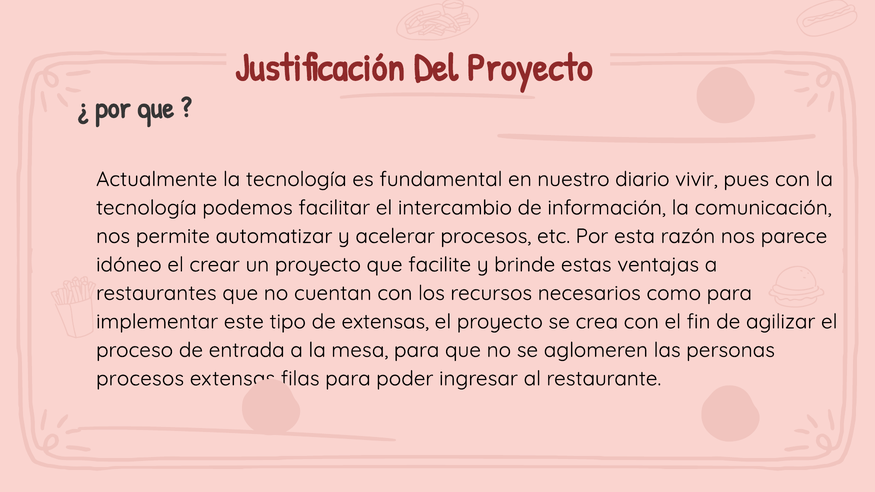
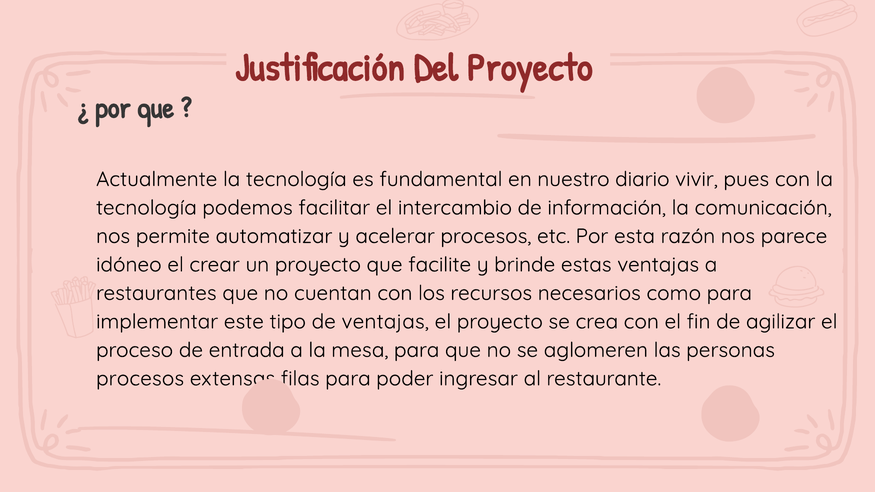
de extensas: extensas -> ventajas
